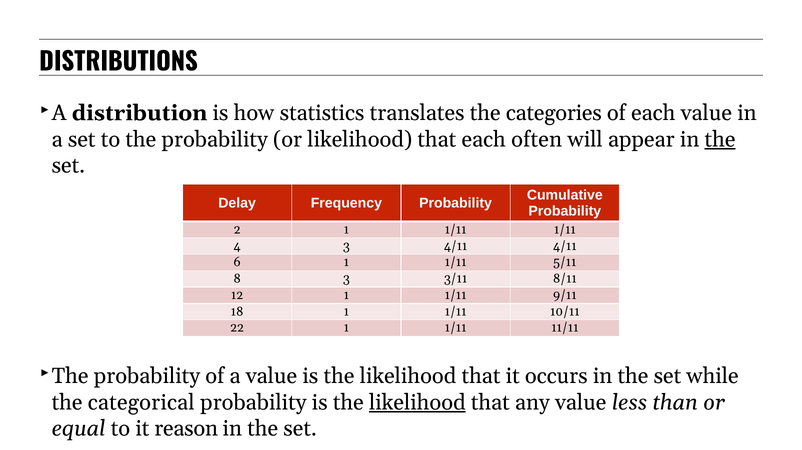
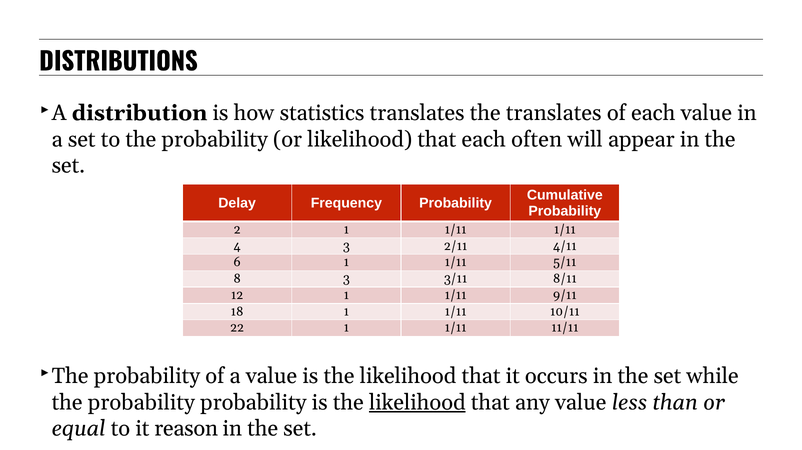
the categories: categories -> translates
the at (720, 139) underline: present -> none
3 4/11: 4/11 -> 2/11
categorical at (141, 403): categorical -> probability
